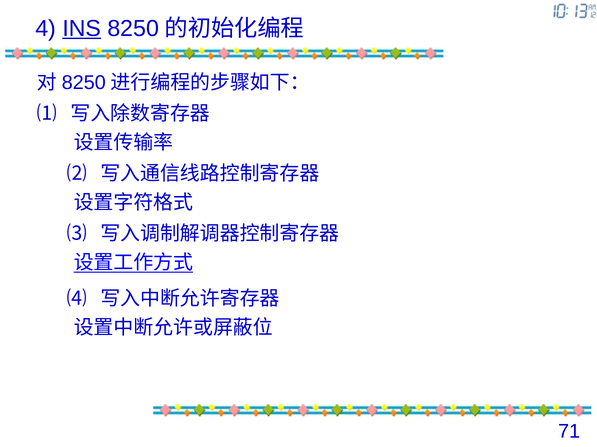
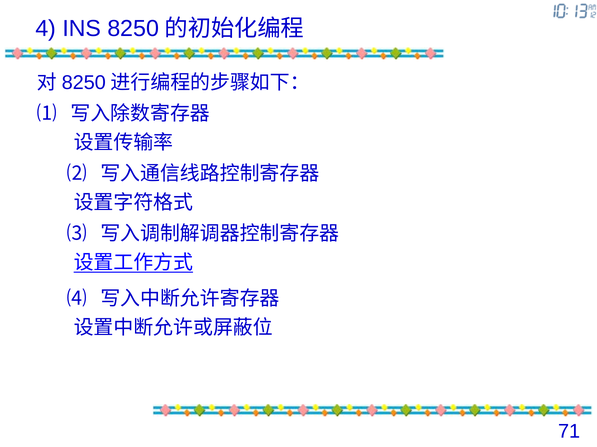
INS underline: present -> none
